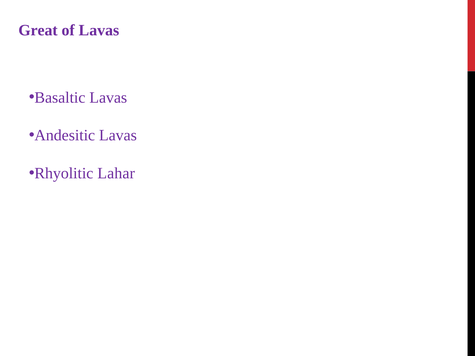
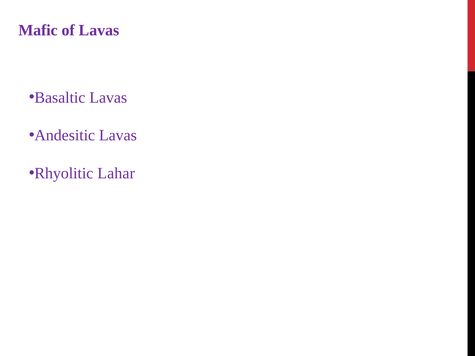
Great: Great -> Mafic
